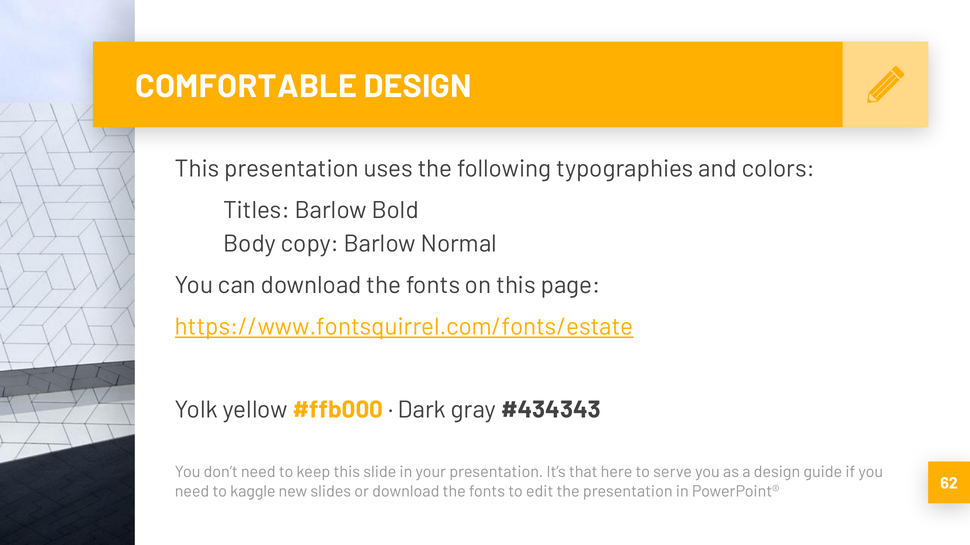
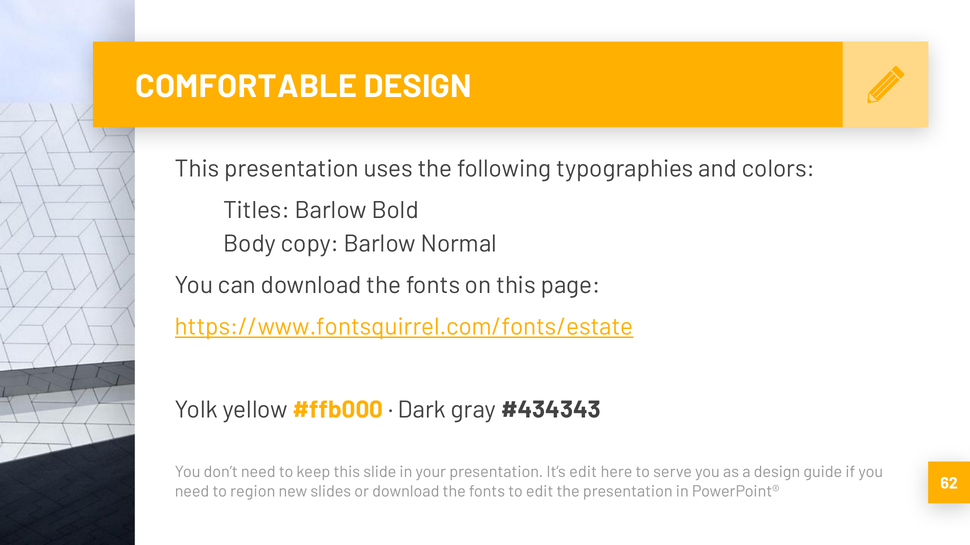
It’s that: that -> edit
kaggle: kaggle -> region
